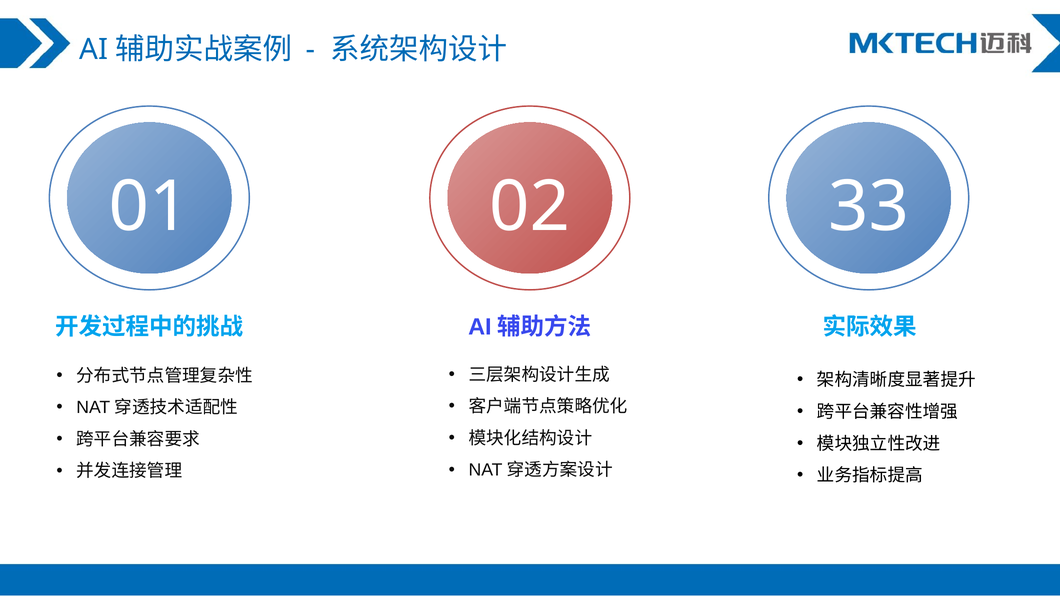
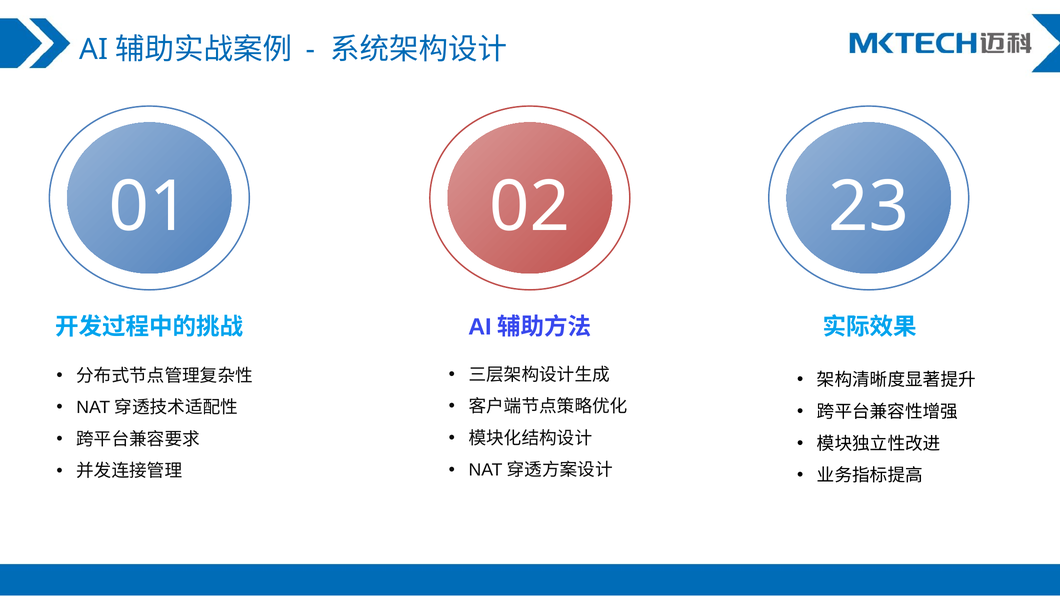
33: 33 -> 23
